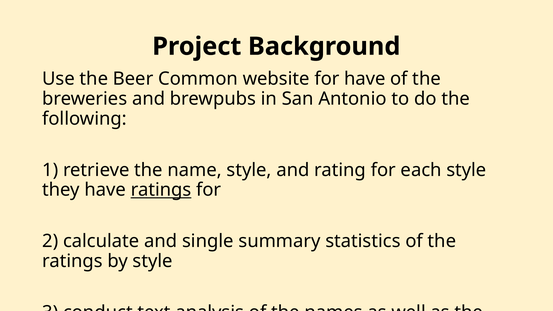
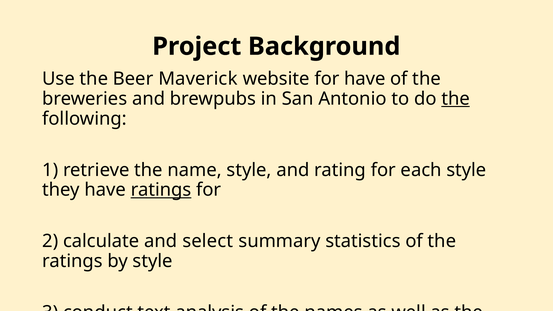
Common: Common -> Maverick
the at (456, 99) underline: none -> present
and single: single -> select
